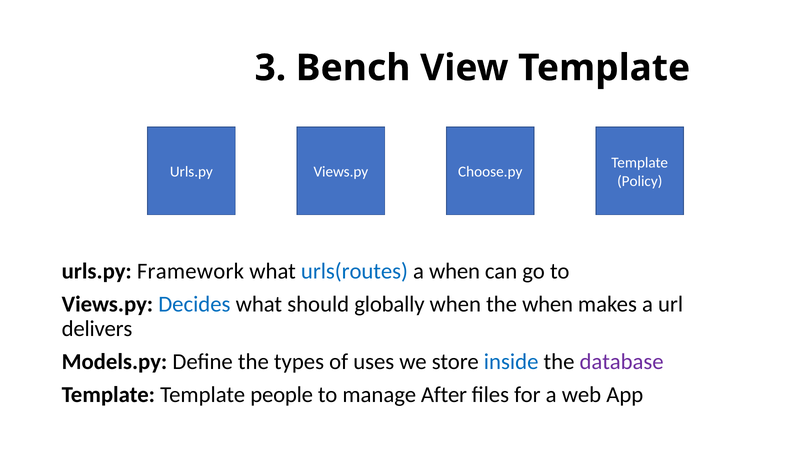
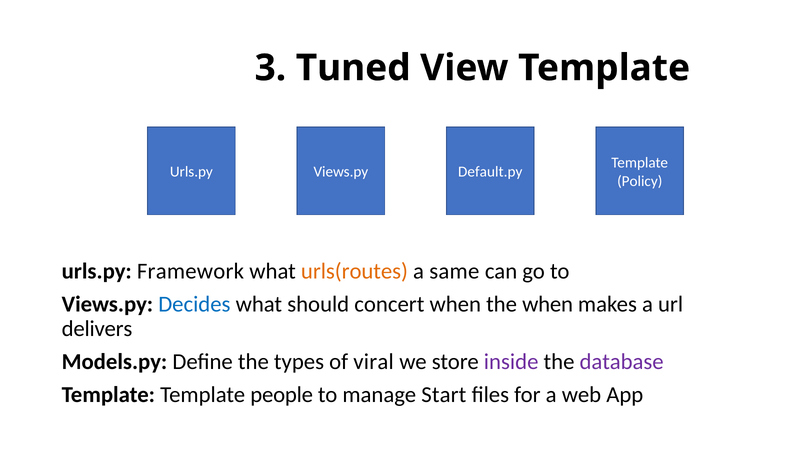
Bench: Bench -> Tuned
Choose.py: Choose.py -> Default.py
urls(routes colour: blue -> orange
a when: when -> same
globally: globally -> concert
uses: uses -> viral
inside colour: blue -> purple
After: After -> Start
